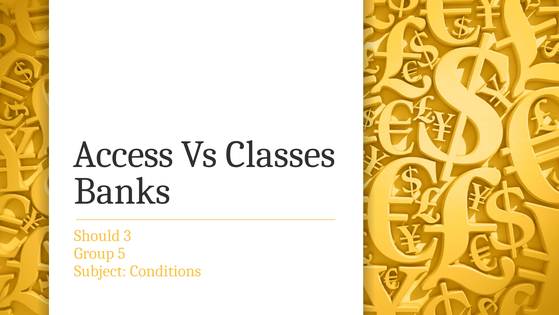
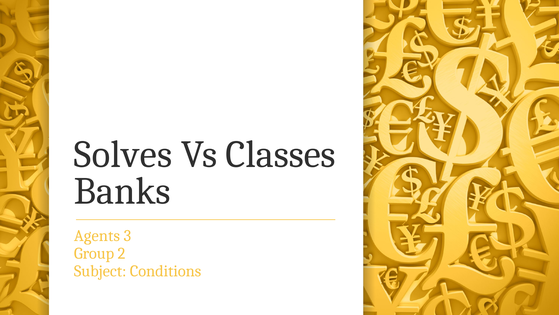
Access: Access -> Solves
Should: Should -> Agents
5: 5 -> 2
